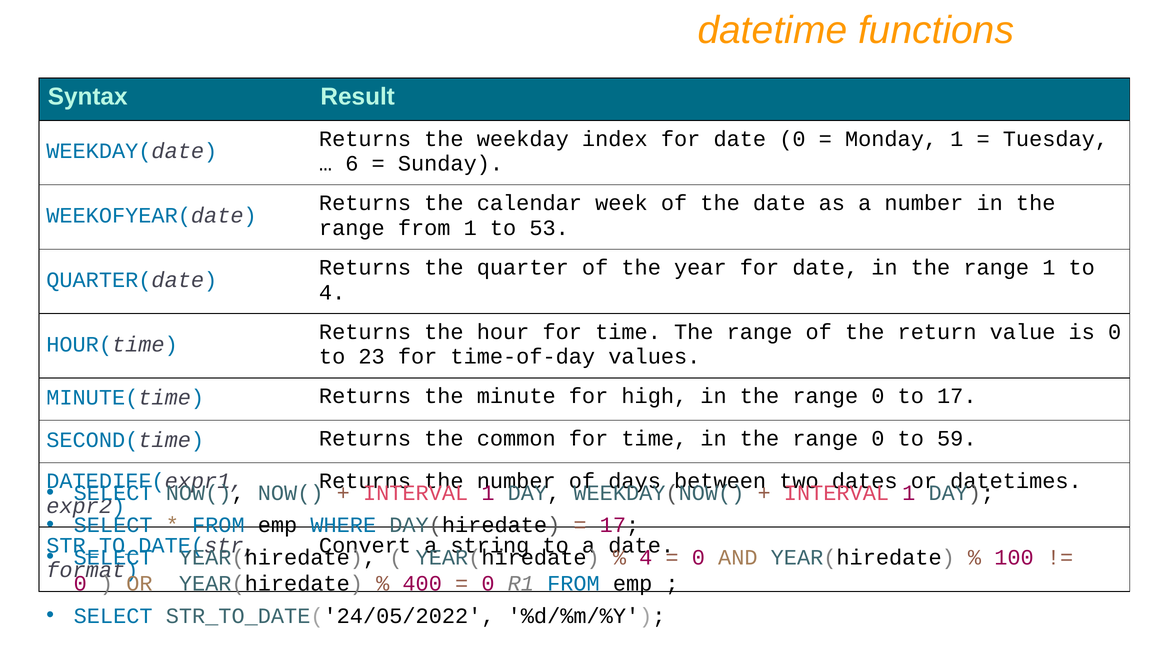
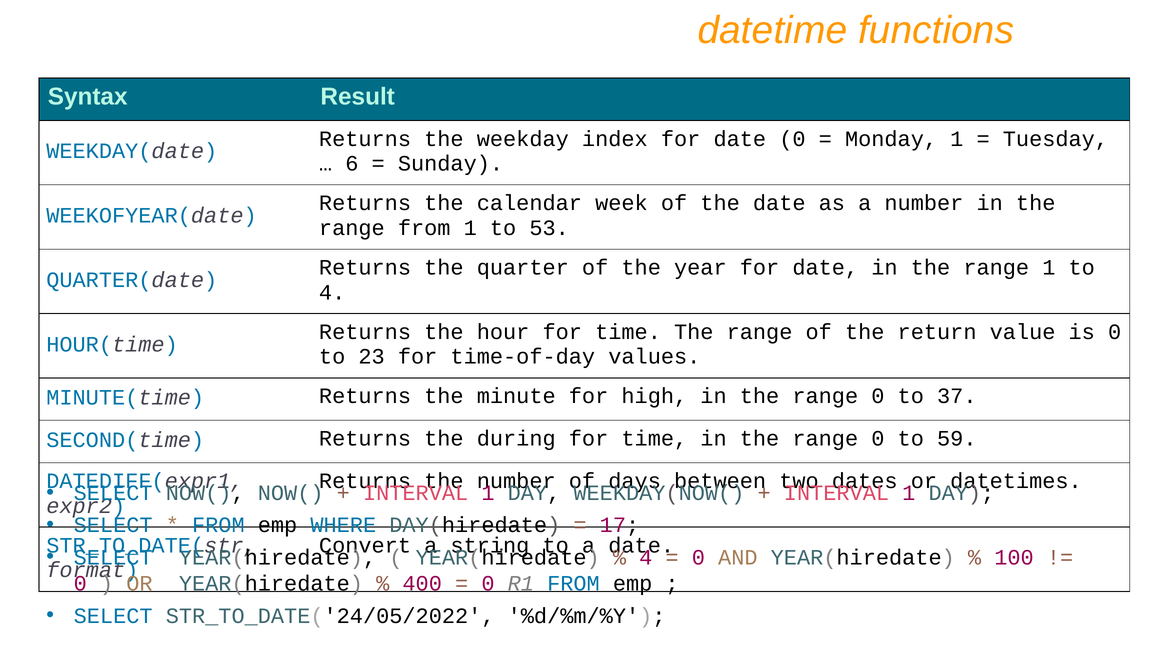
to 17: 17 -> 37
common: common -> during
